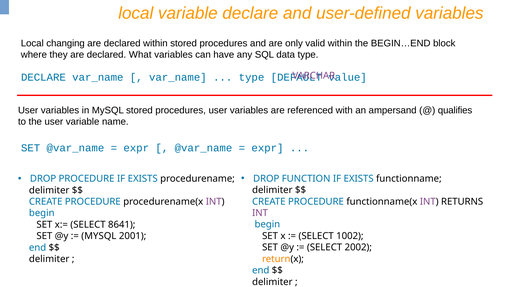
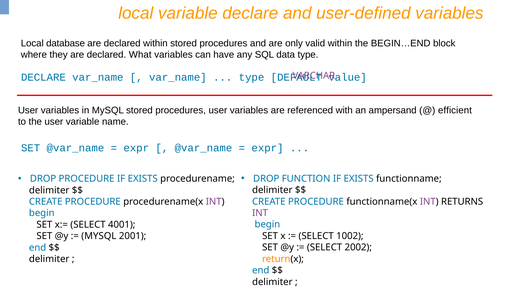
changing: changing -> database
qualifies: qualifies -> efficient
8641: 8641 -> 4001
